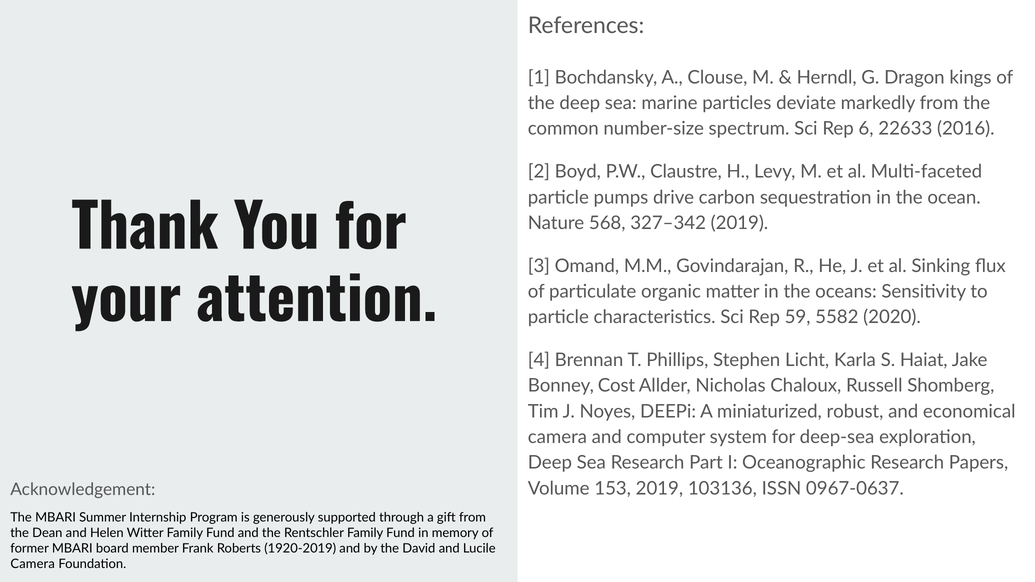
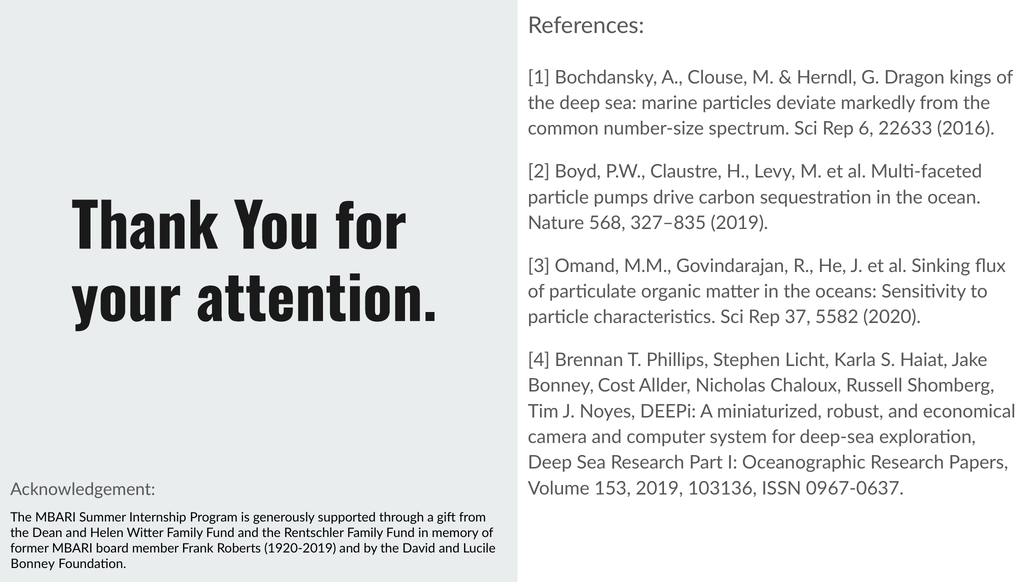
327–342: 327–342 -> 327–835
59: 59 -> 37
Camera at (33, 564): Camera -> Bonney
